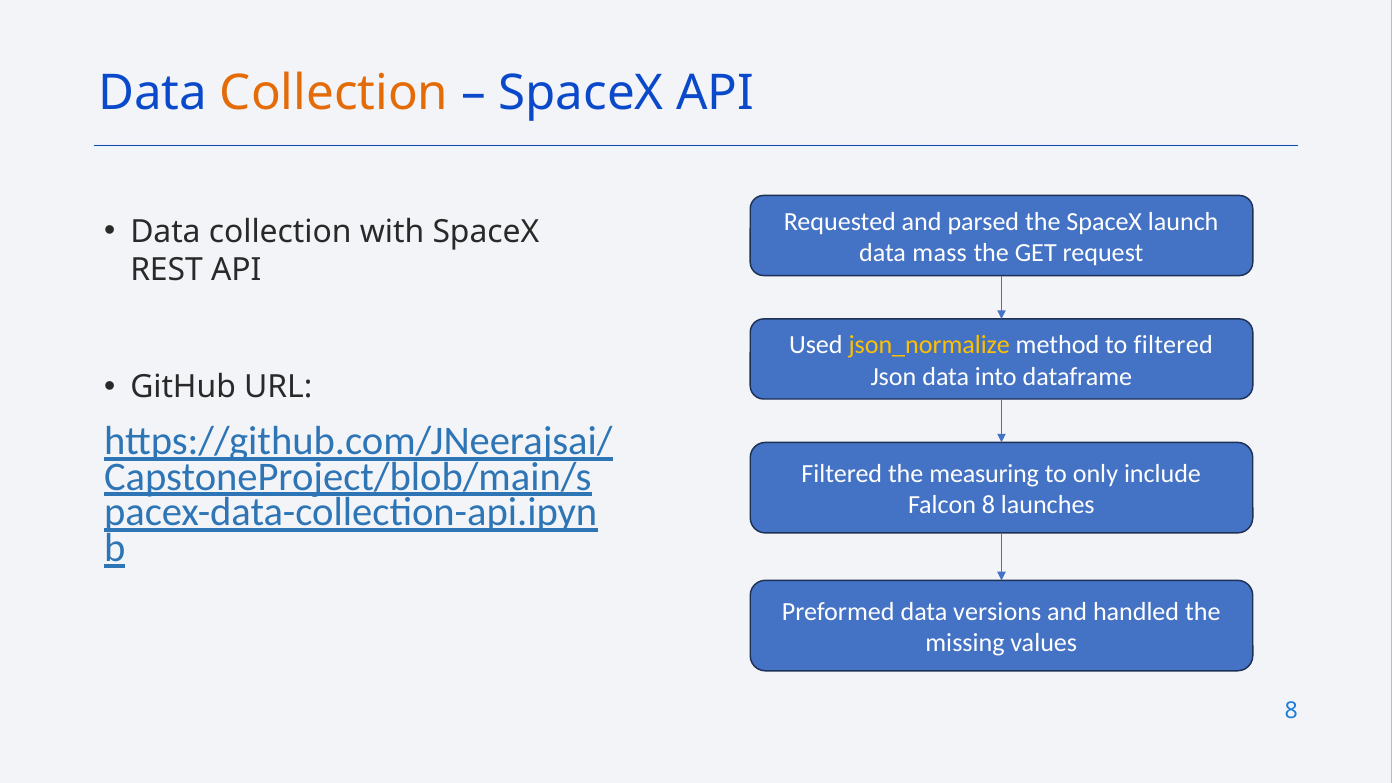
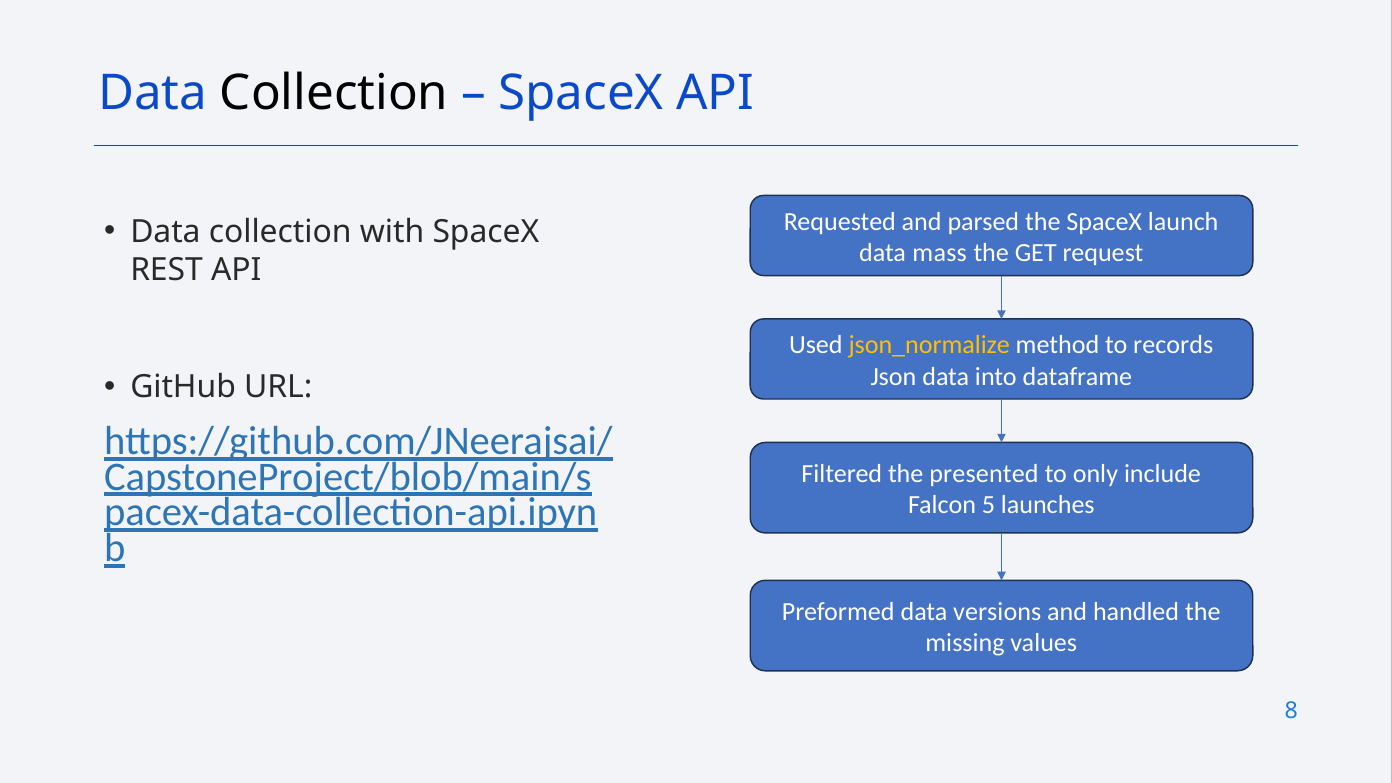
Collection at (334, 93) colour: orange -> black
to filtered: filtered -> records
measuring: measuring -> presented
Falcon 8: 8 -> 5
